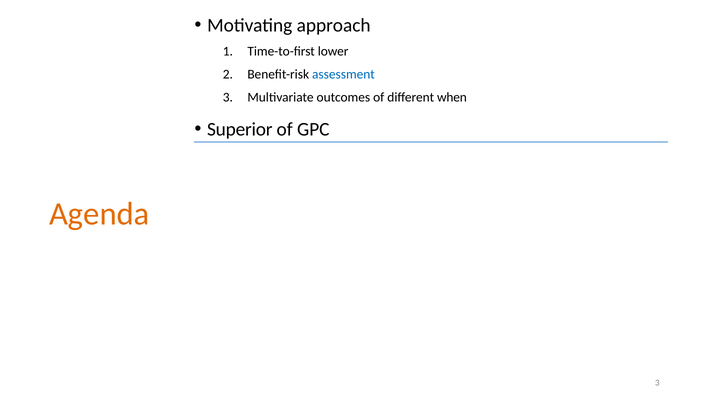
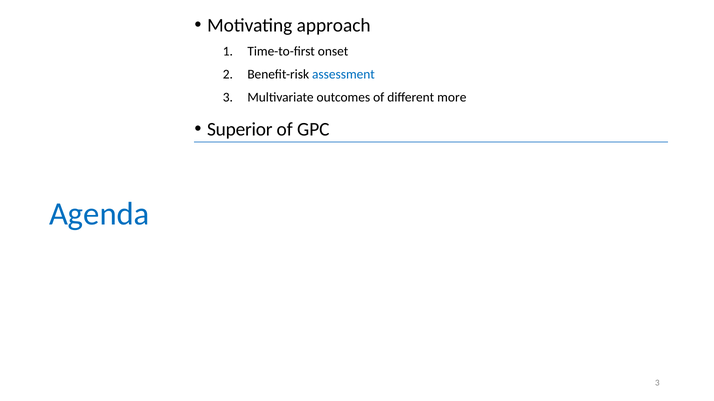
lower: lower -> onset
when: when -> more
Agenda colour: orange -> blue
